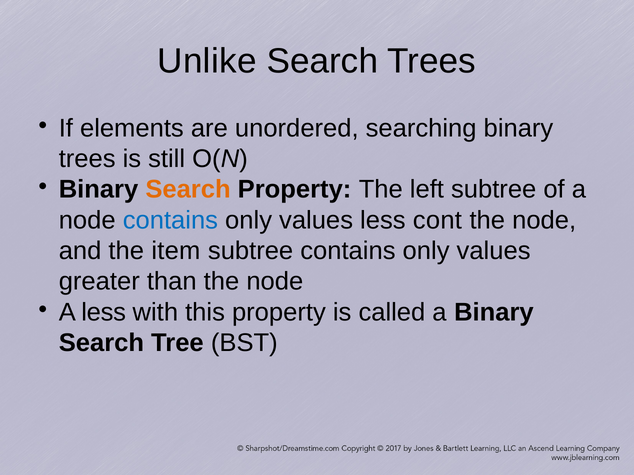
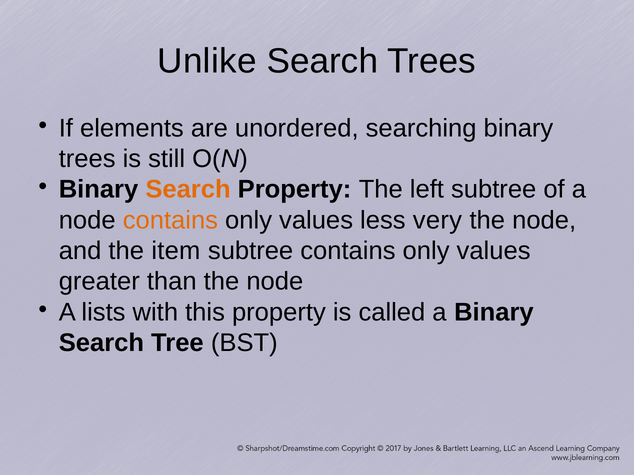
contains at (170, 220) colour: blue -> orange
cont: cont -> very
A less: less -> lists
